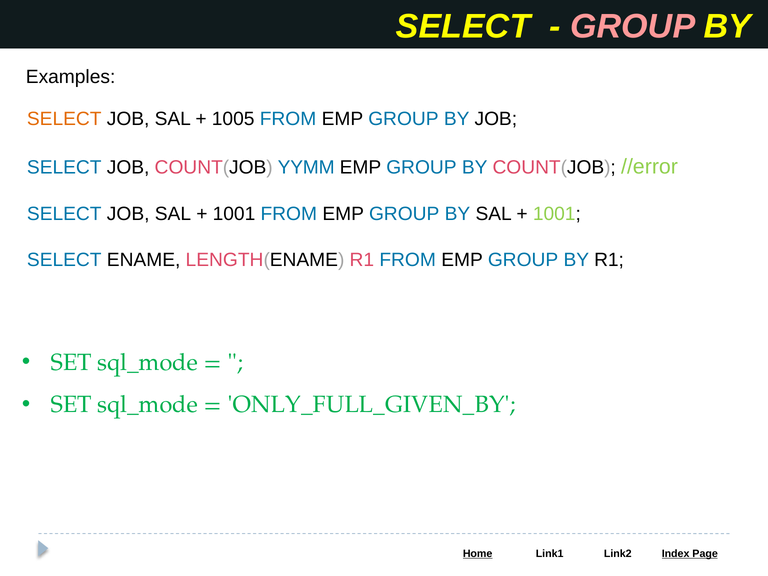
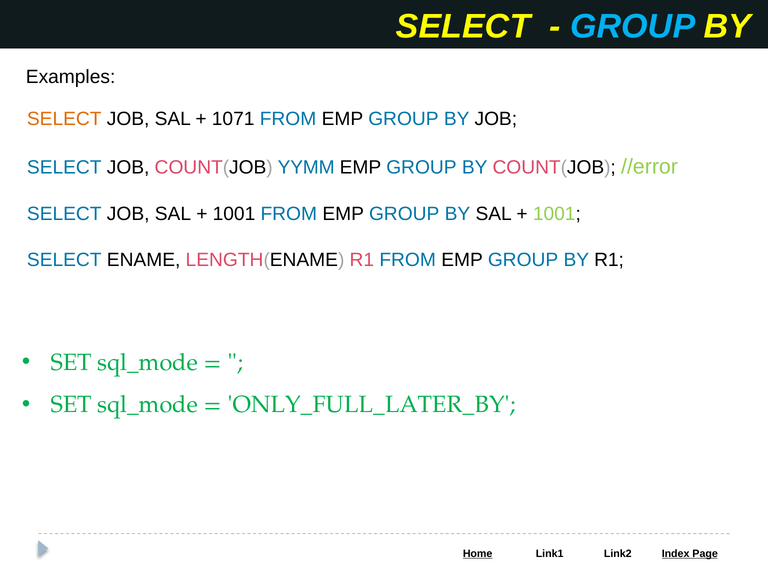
GROUP at (633, 27) colour: pink -> light blue
1005: 1005 -> 1071
ONLY_FULL_GIVEN_BY: ONLY_FULL_GIVEN_BY -> ONLY_FULL_LATER_BY
